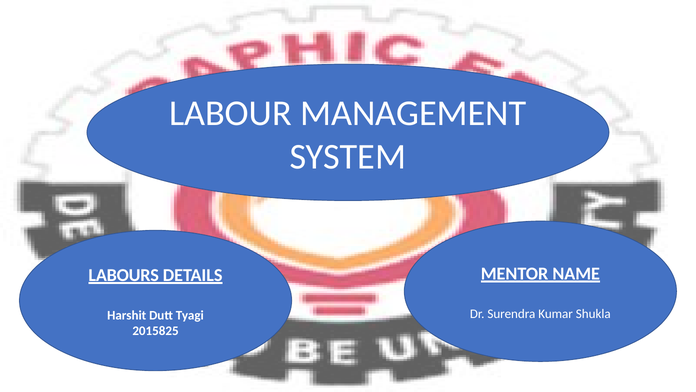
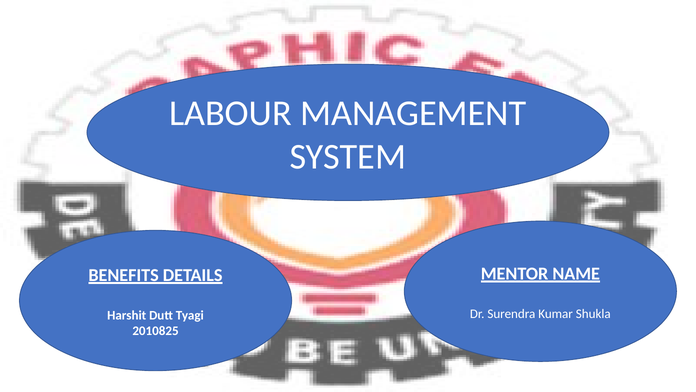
LABOURS: LABOURS -> BENEFITS
2015825: 2015825 -> 2010825
